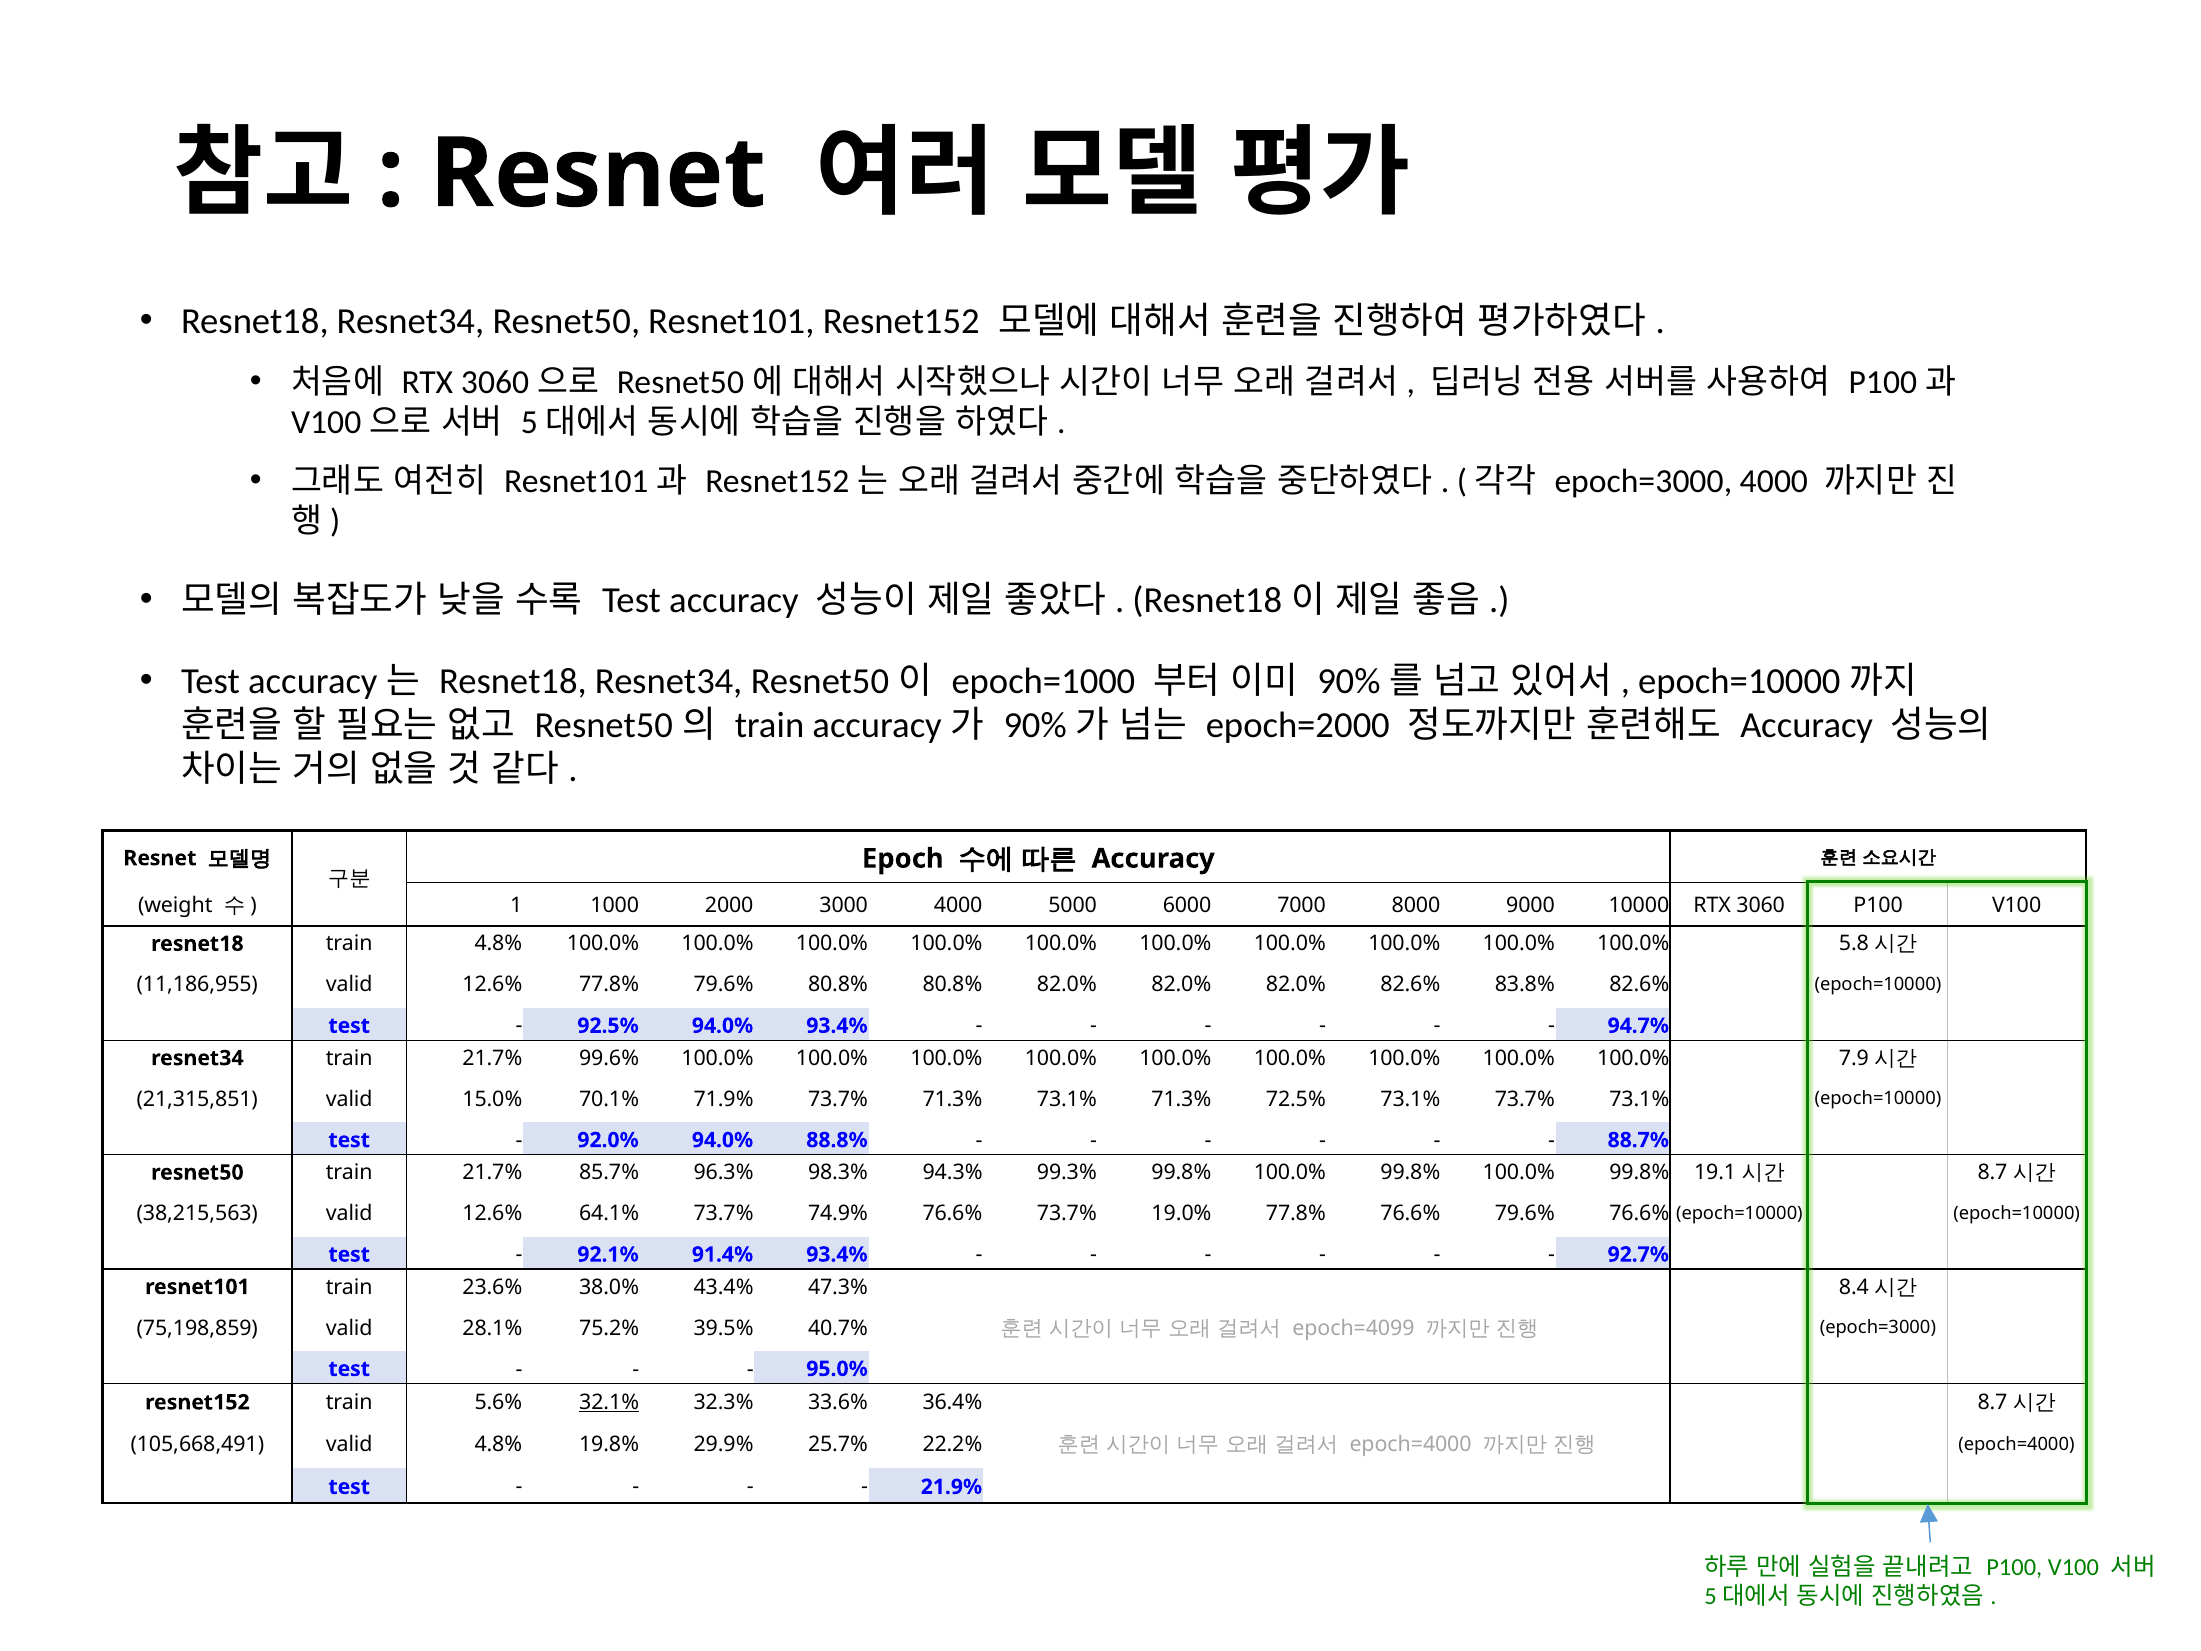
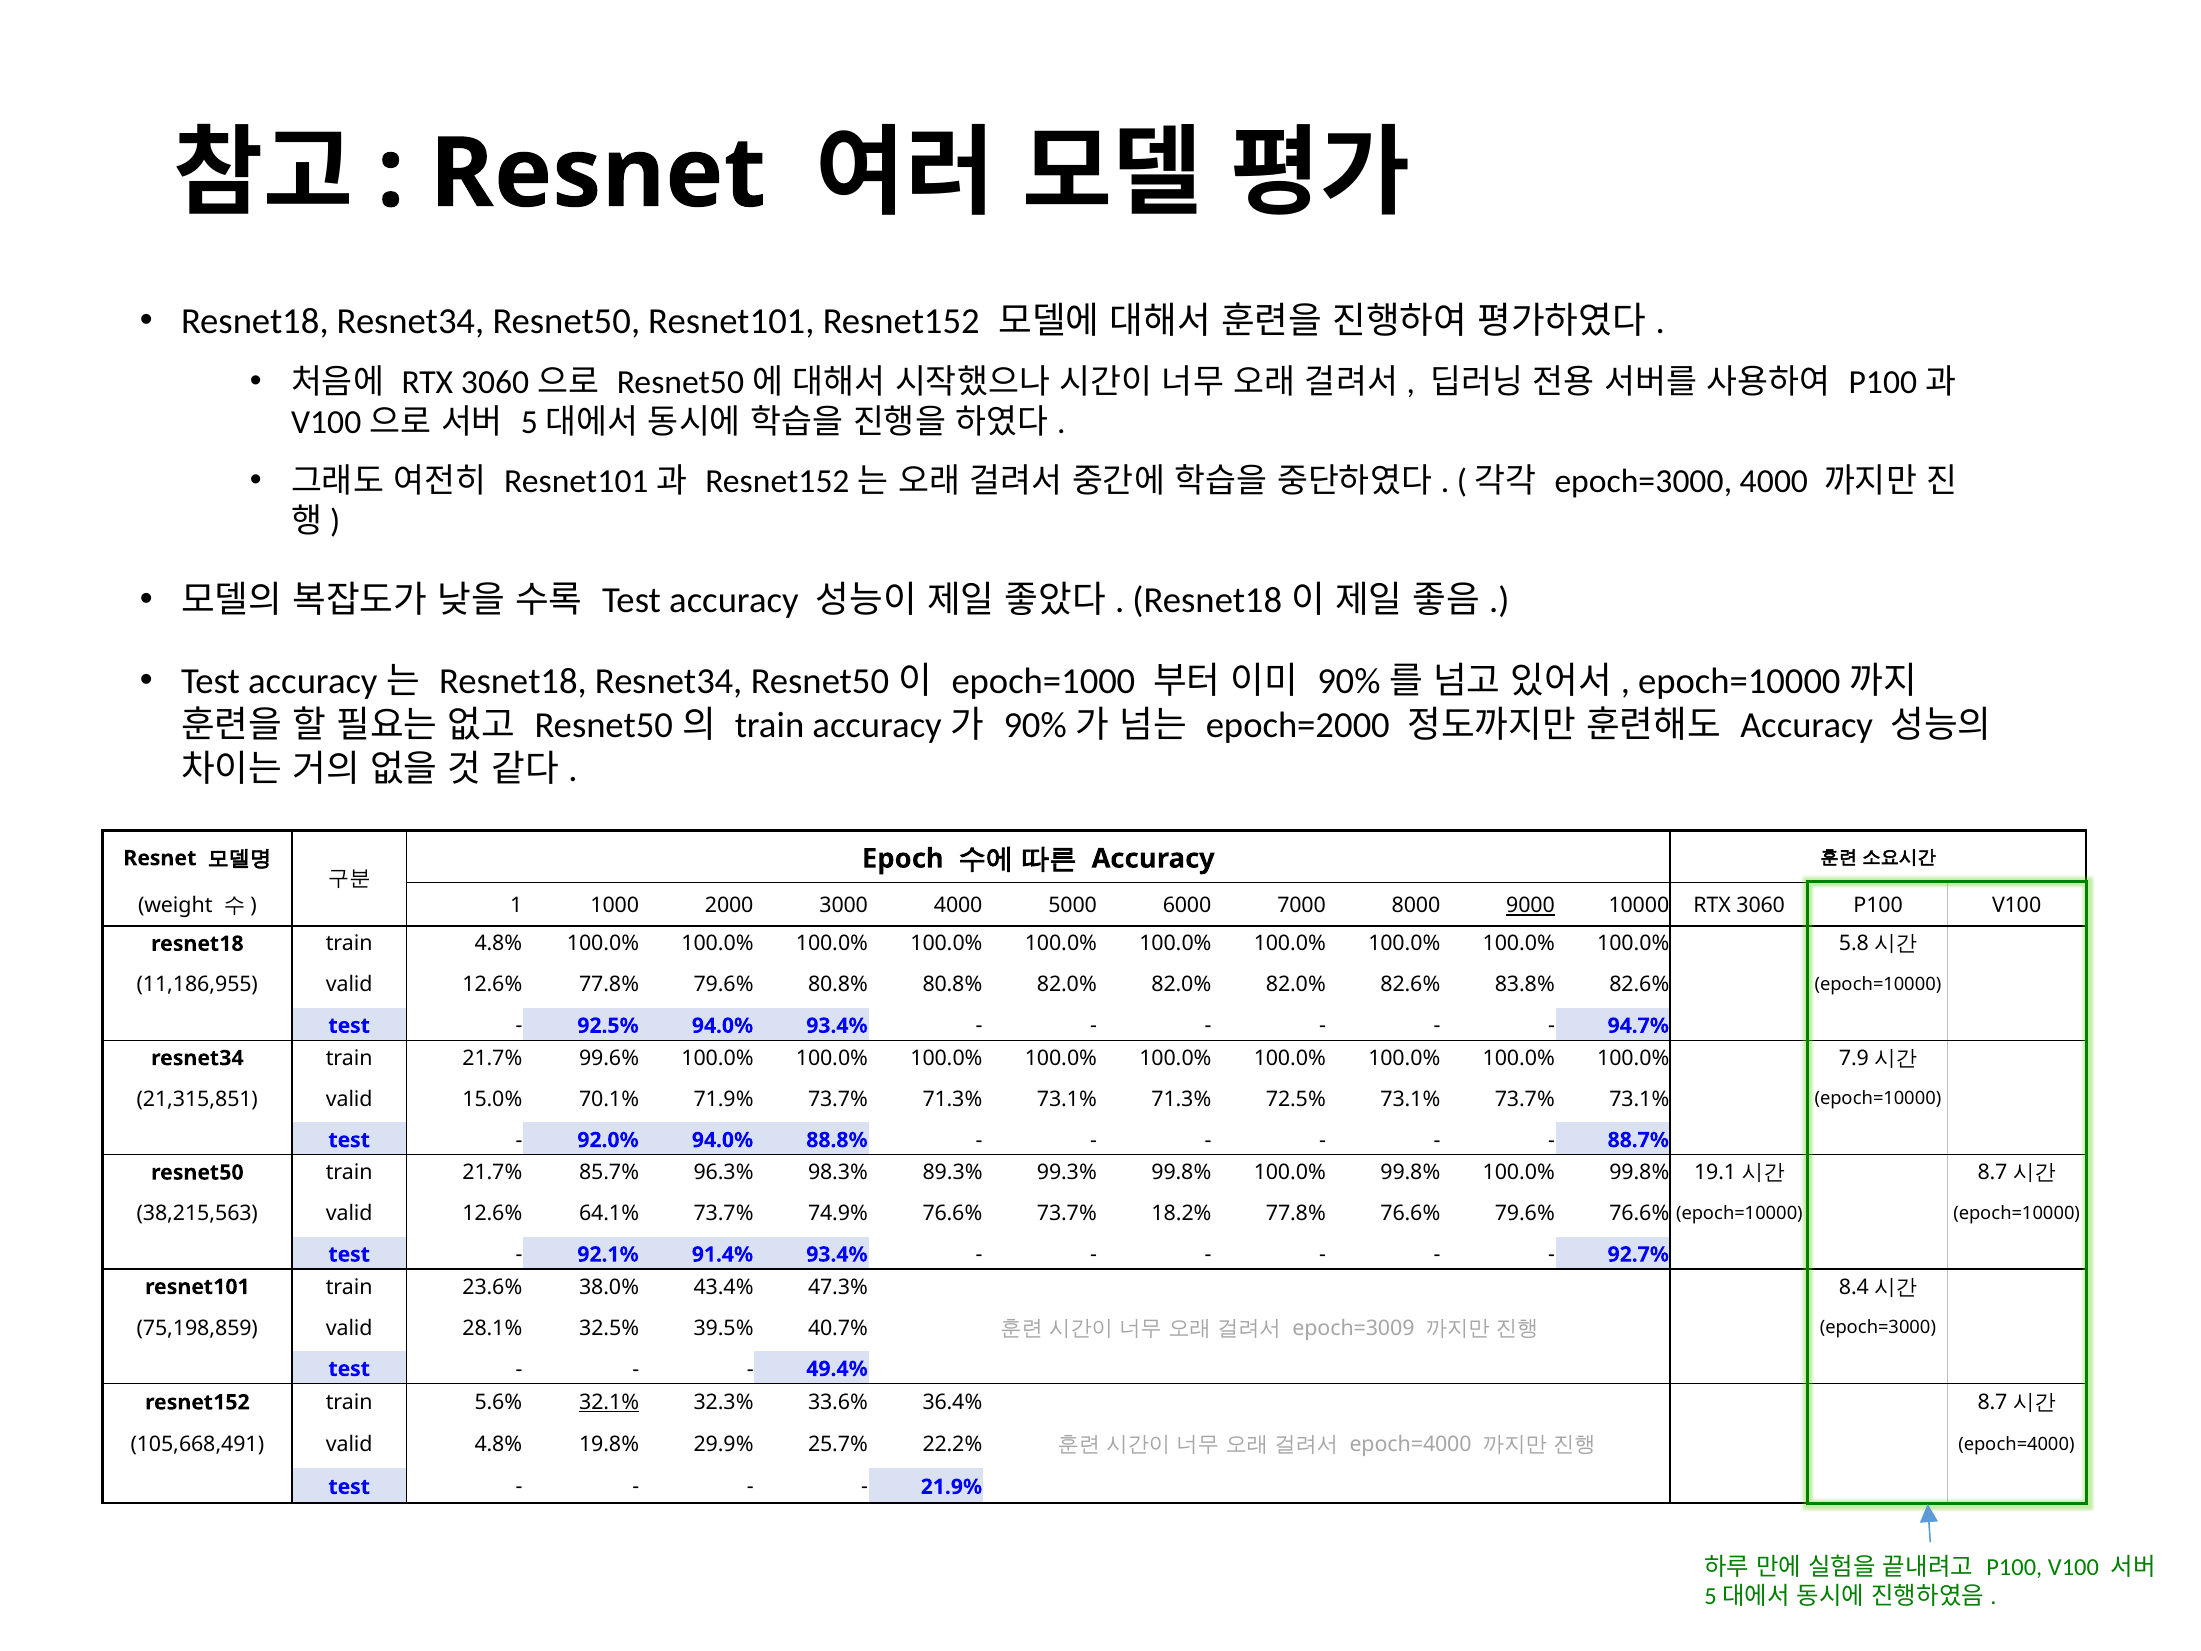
9000 underline: none -> present
94.3%: 94.3% -> 89.3%
19.0%: 19.0% -> 18.2%
epoch=4099: epoch=4099 -> epoch=3009
75.2%: 75.2% -> 32.5%
95.0%: 95.0% -> 49.4%
